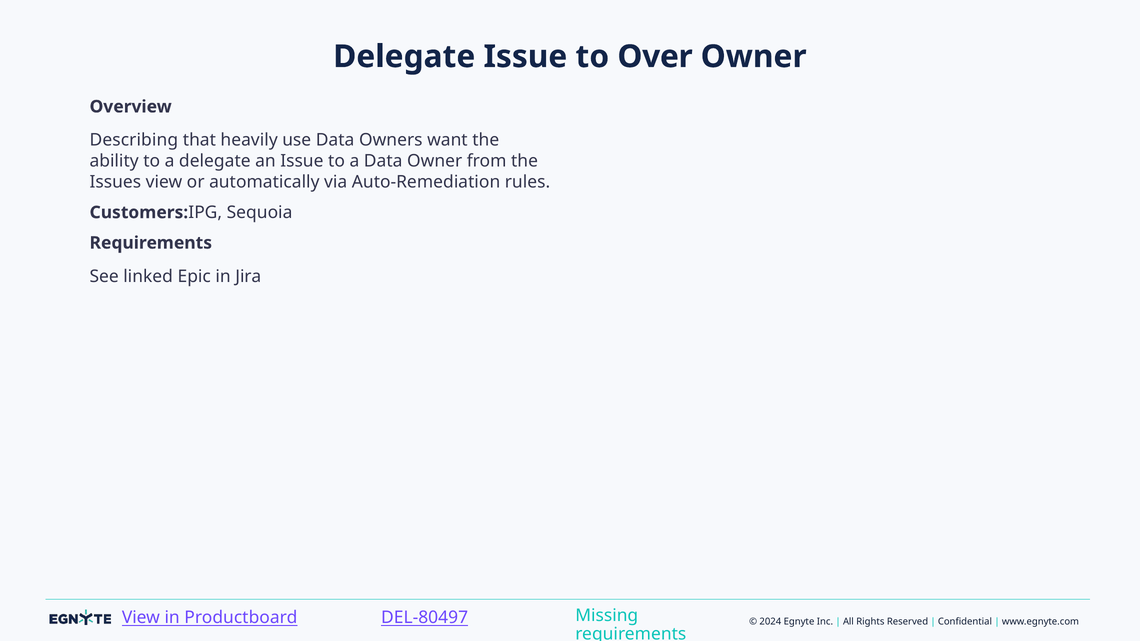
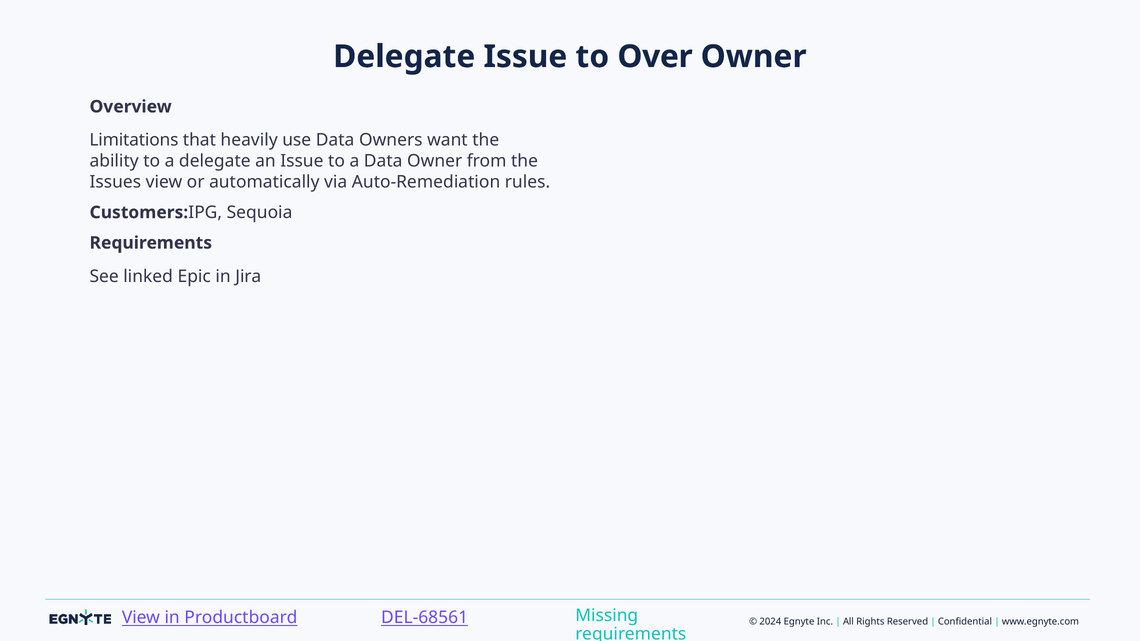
Describing: Describing -> Limitations
DEL-80497: DEL-80497 -> DEL-68561
